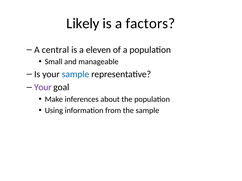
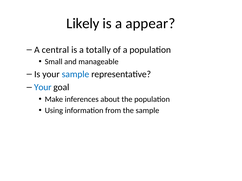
factors: factors -> appear
eleven: eleven -> totally
Your at (43, 88) colour: purple -> blue
